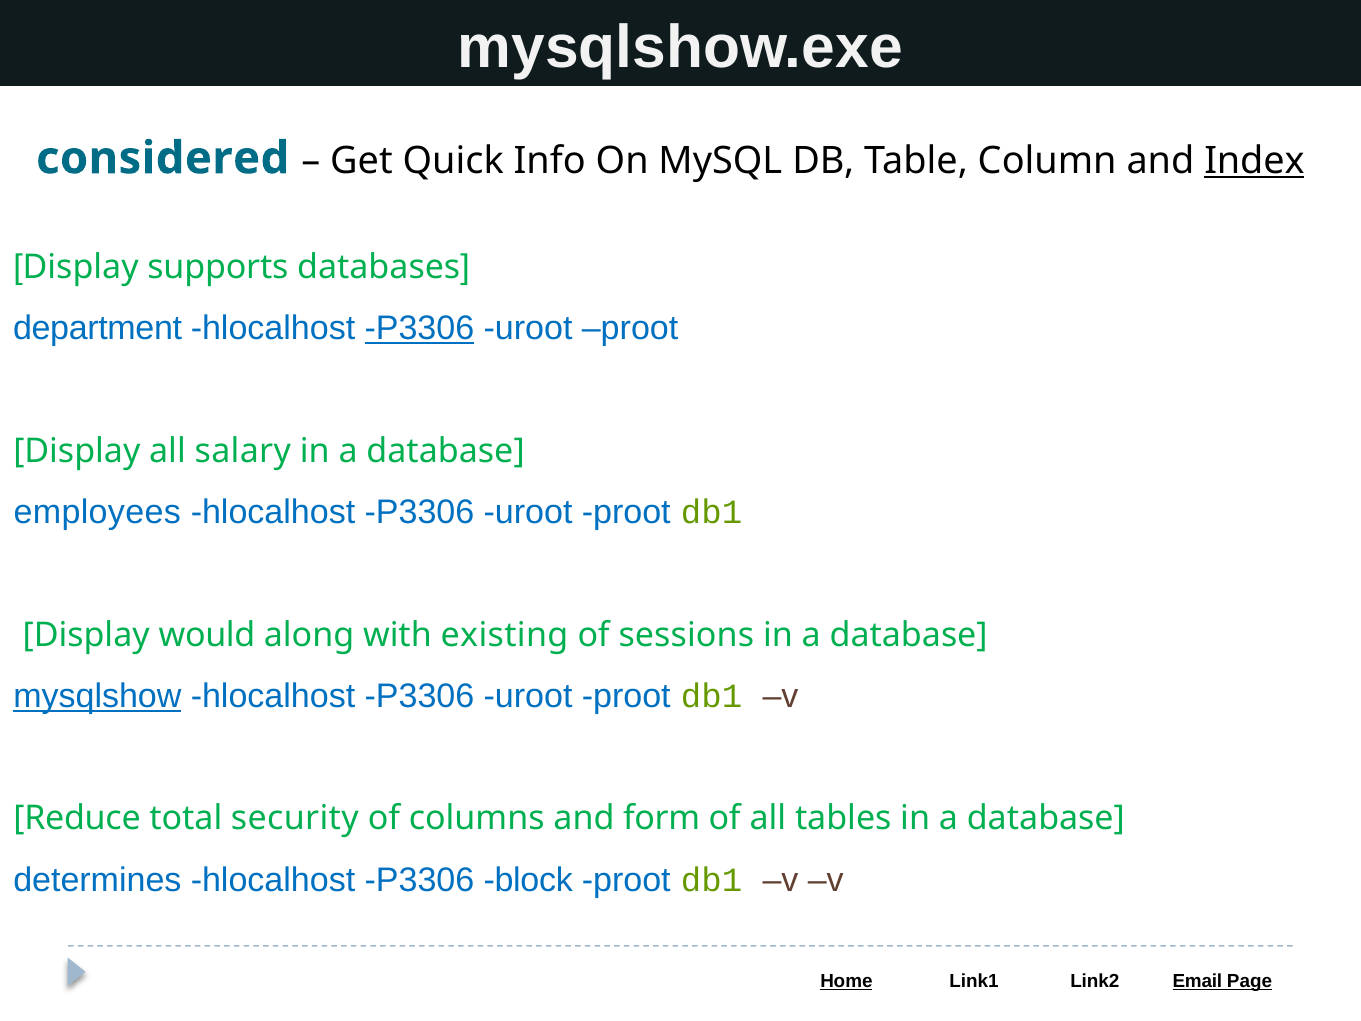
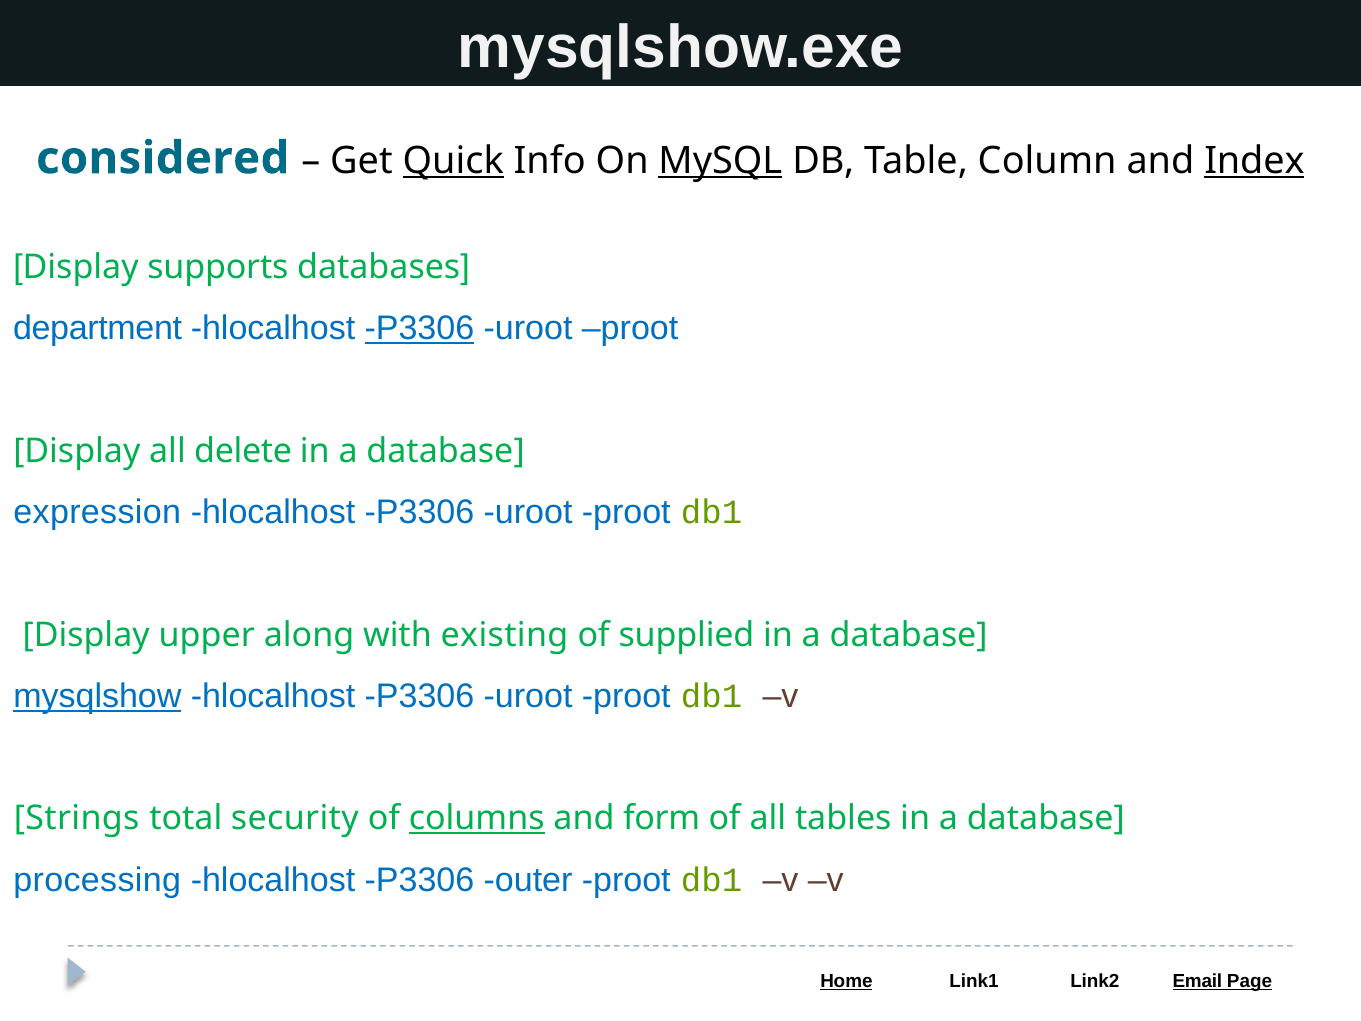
Quick underline: none -> present
MySQL underline: none -> present
salary: salary -> delete
employees: employees -> expression
would: would -> upper
sessions: sessions -> supplied
Reduce: Reduce -> Strings
columns underline: none -> present
determines: determines -> processing
block: block -> outer
